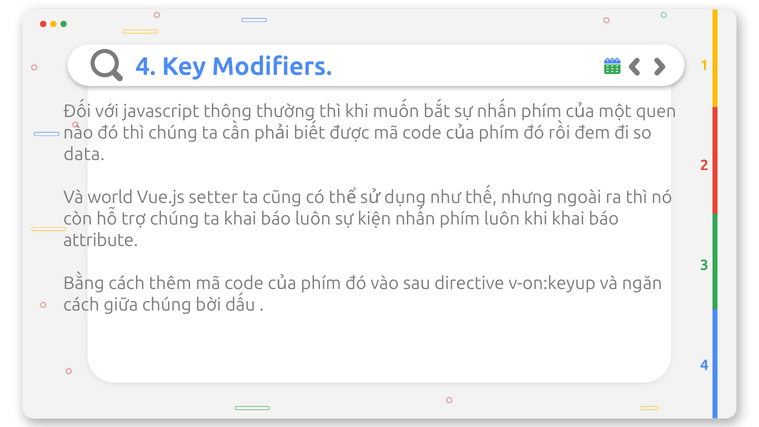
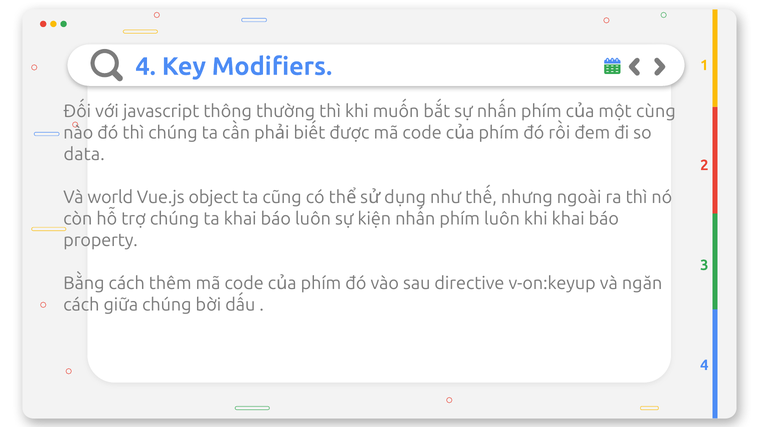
quen: quen -> cùng
setter: setter -> object
attribute: attribute -> property
